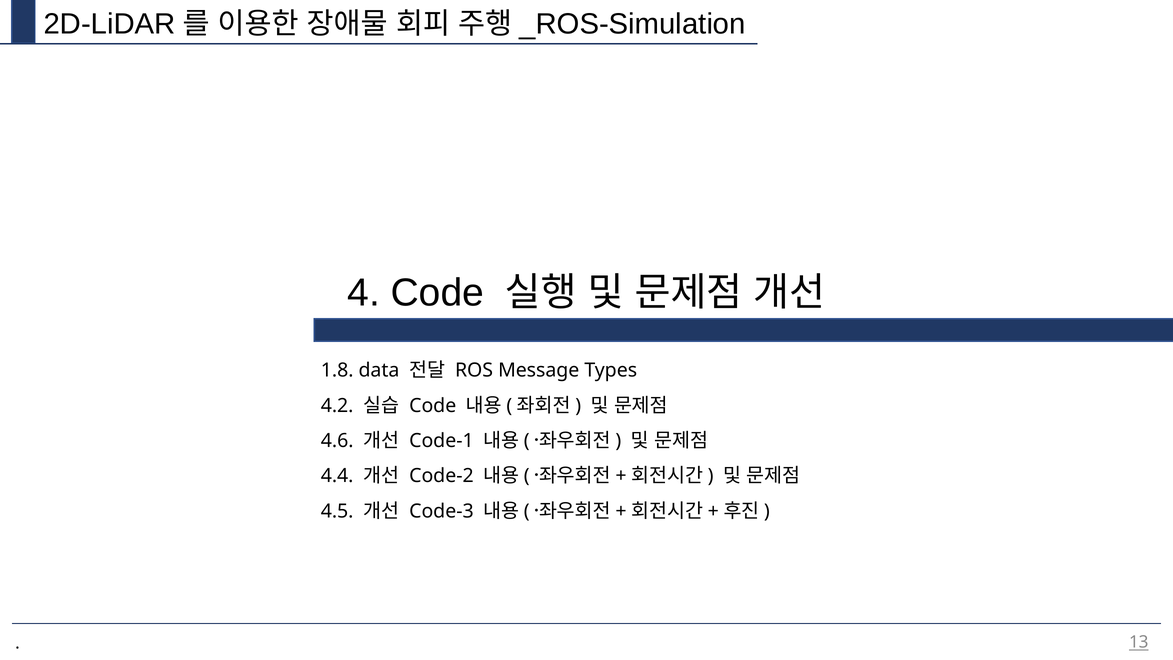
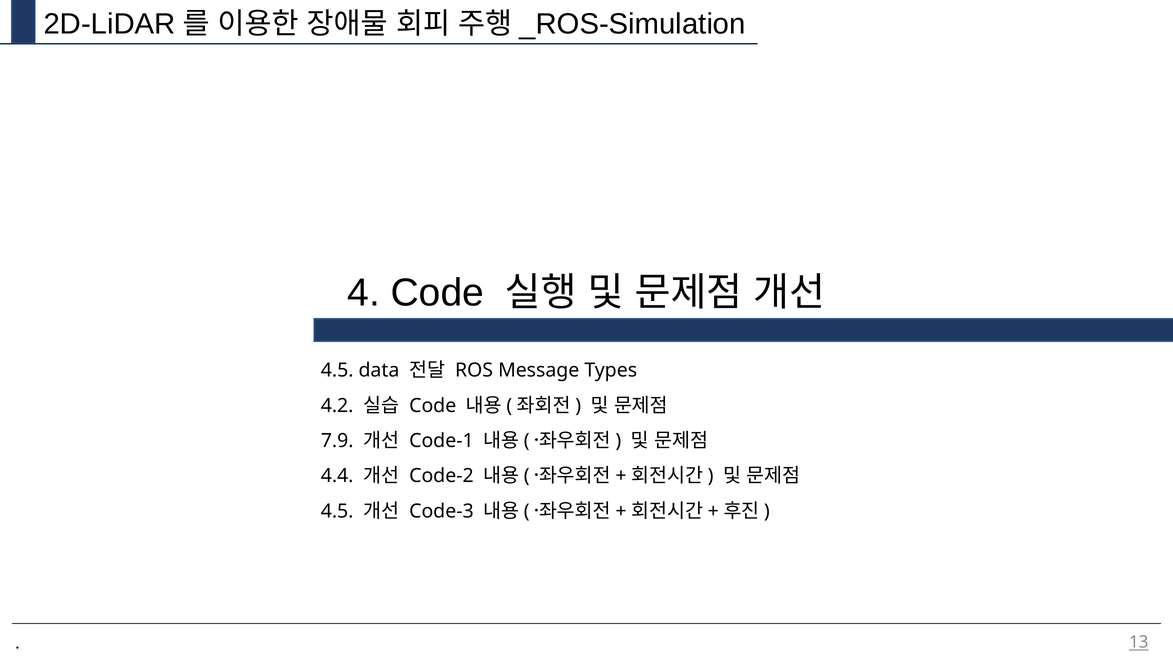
1.8 at (337, 370): 1.8 -> 4.5
4.6: 4.6 -> 7.9
